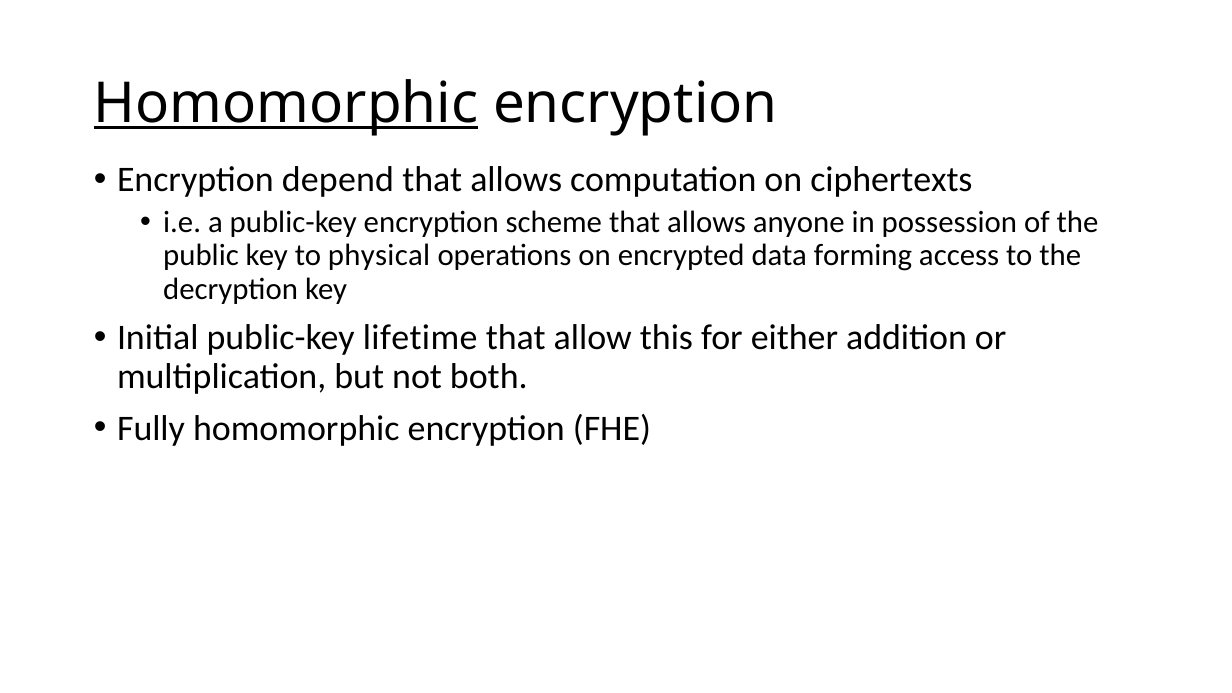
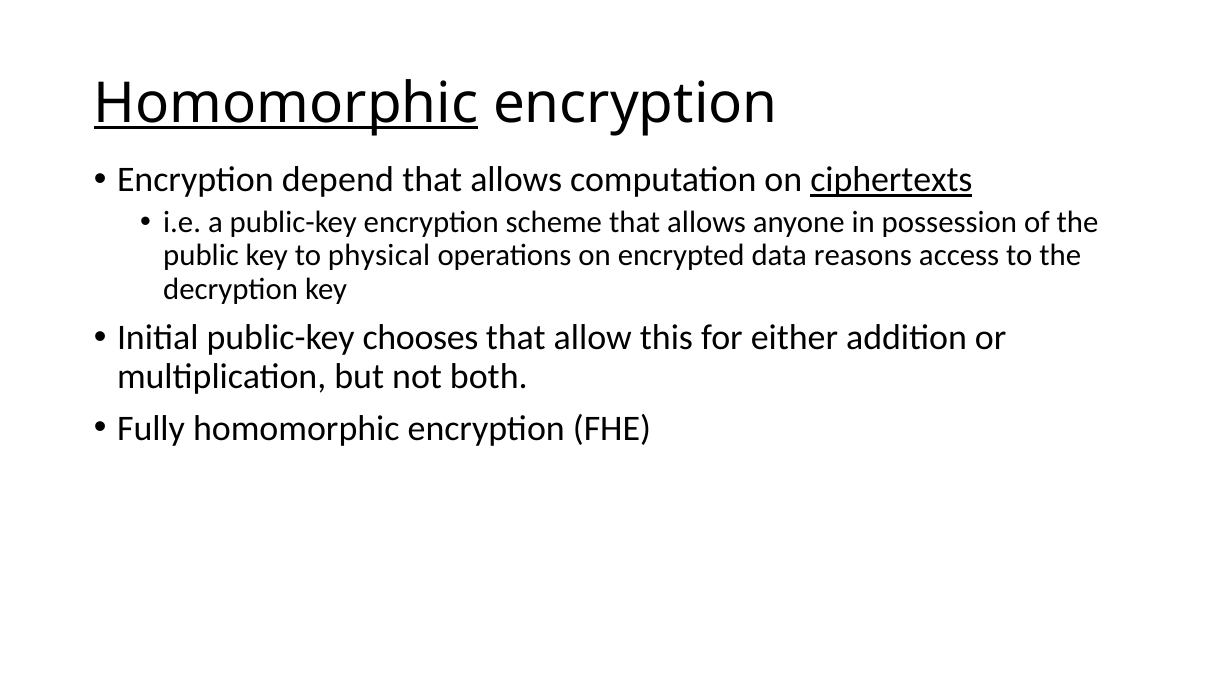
ciphertexts underline: none -> present
forming: forming -> reasons
lifetime: lifetime -> chooses
